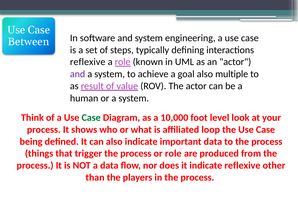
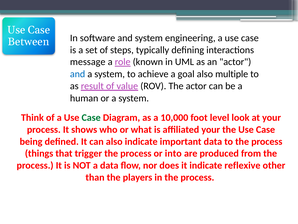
reflexive at (88, 62): reflexive -> message
and at (78, 74) colour: purple -> blue
affiliated loop: loop -> your
or role: role -> into
